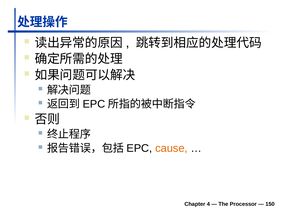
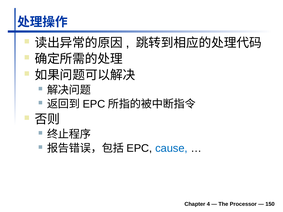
cause colour: orange -> blue
